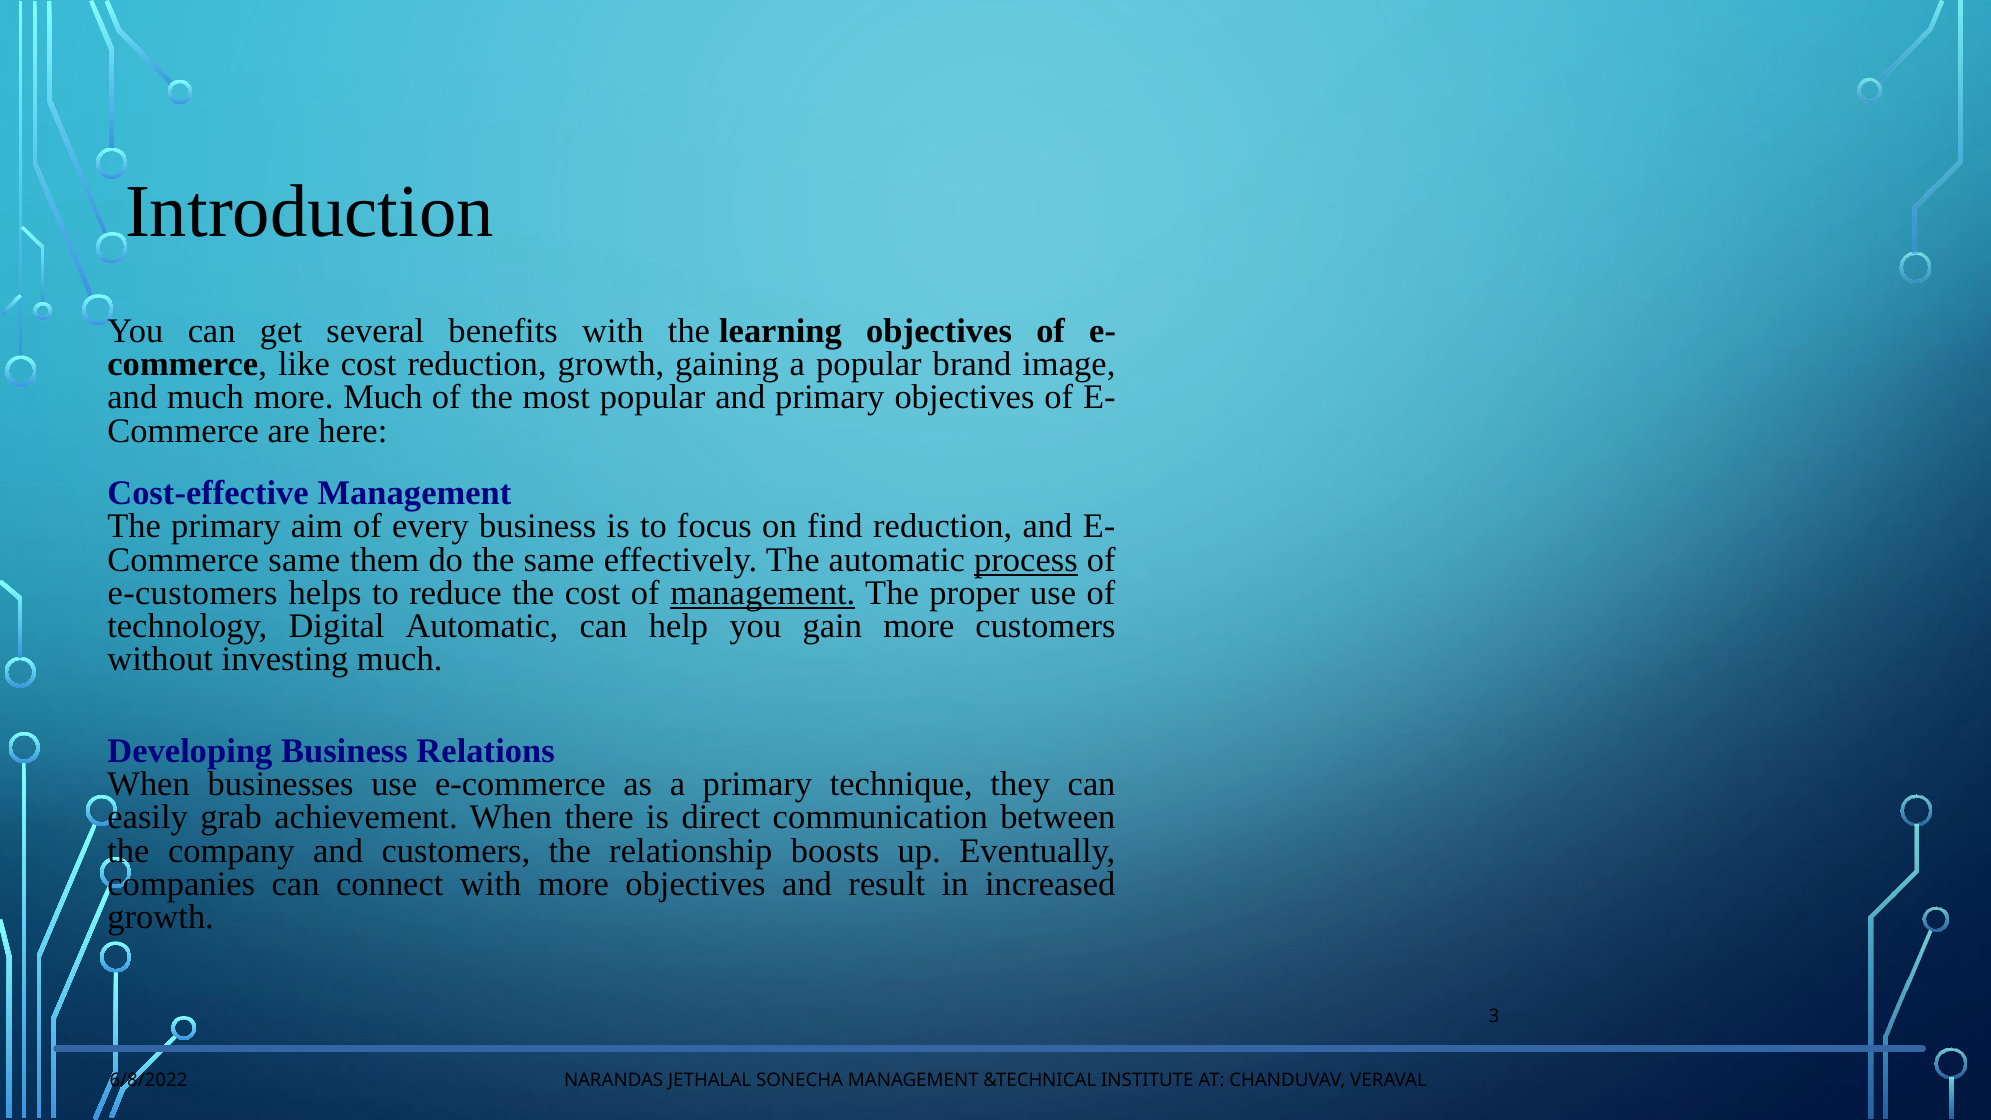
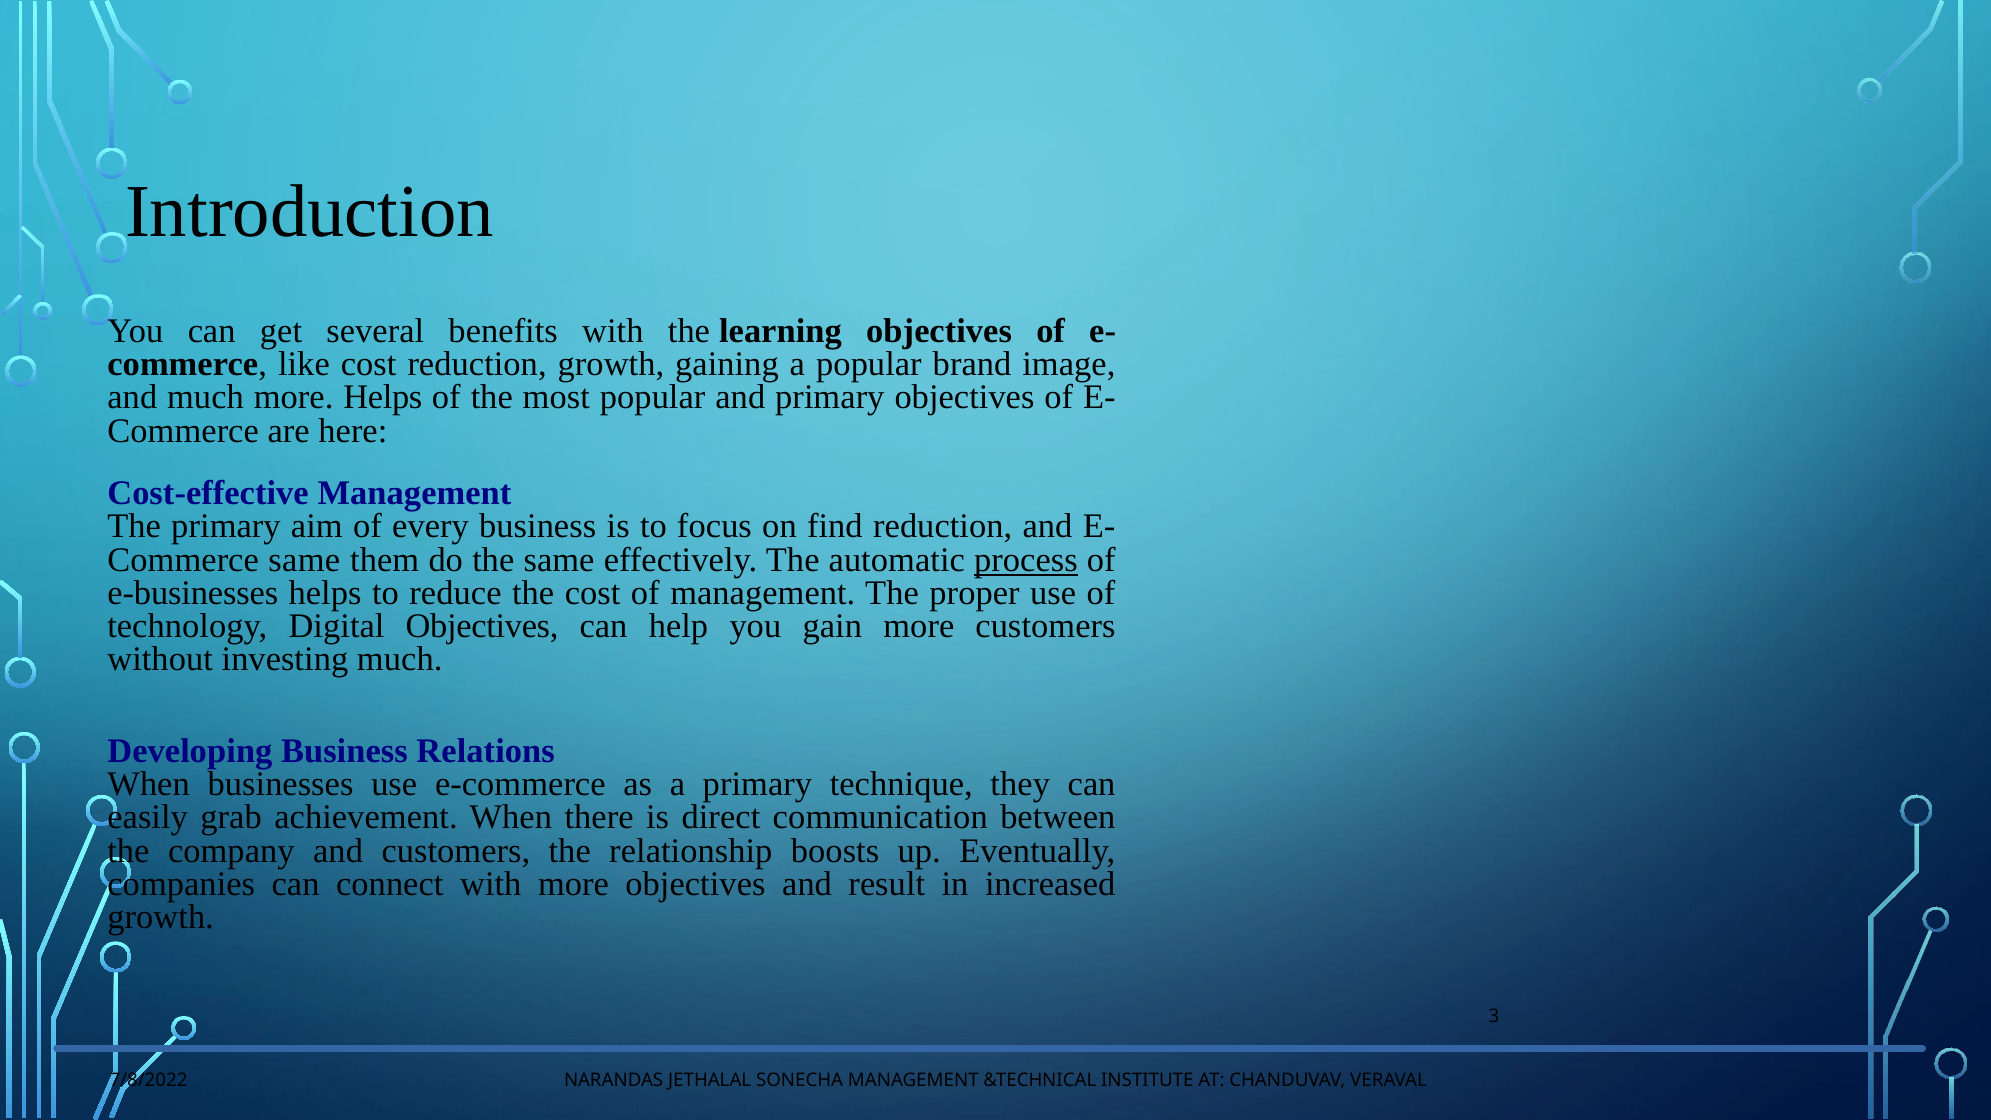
more Much: Much -> Helps
e-customers: e-customers -> e-businesses
management at (763, 593) underline: present -> none
Digital Automatic: Automatic -> Objectives
6/8/2022: 6/8/2022 -> 7/8/2022
